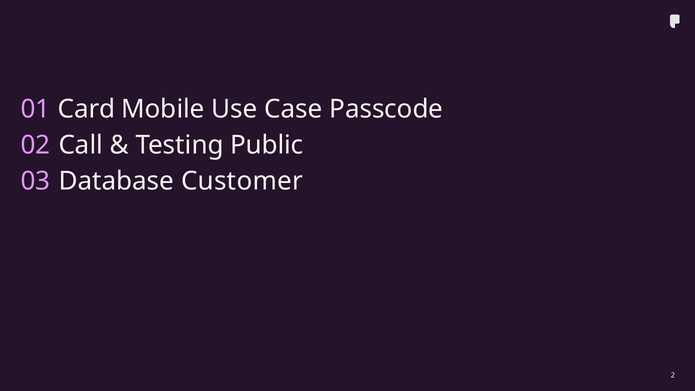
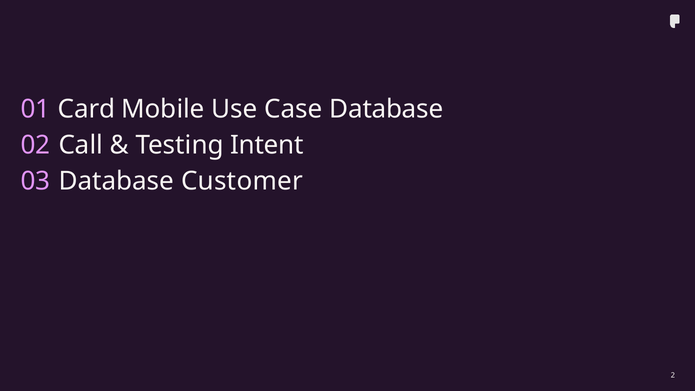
Case Passcode: Passcode -> Database
Public: Public -> Intent
